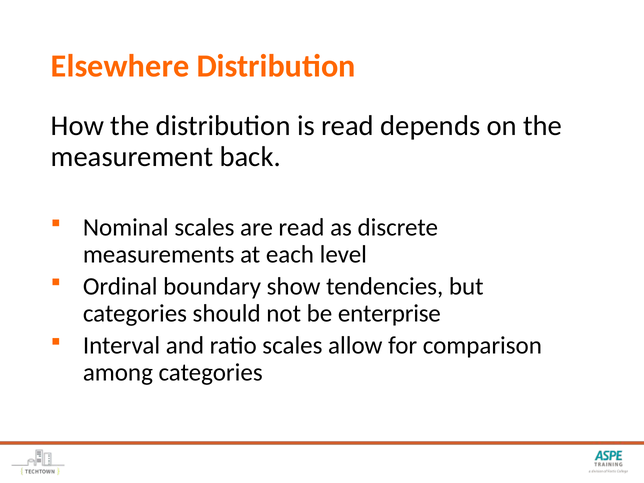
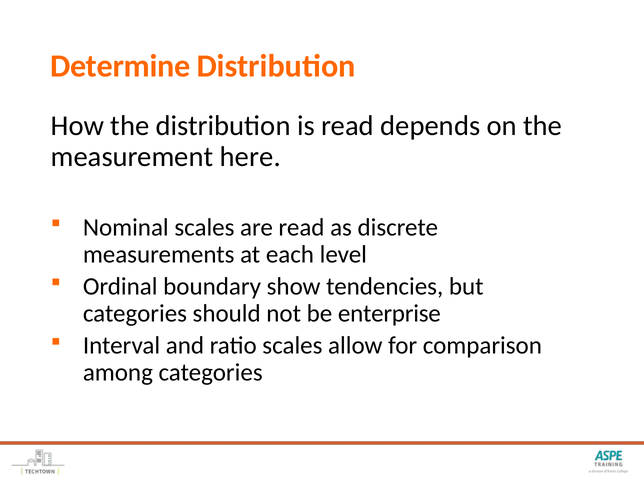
Elsewhere: Elsewhere -> Determine
back: back -> here
